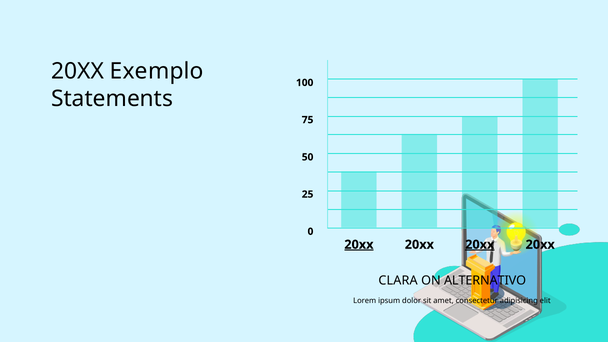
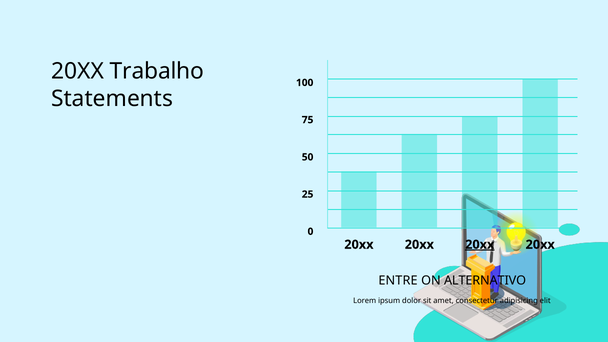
Exemplo: Exemplo -> Trabalho
20xx at (359, 245) underline: present -> none
CLARA: CLARA -> ENTRE
